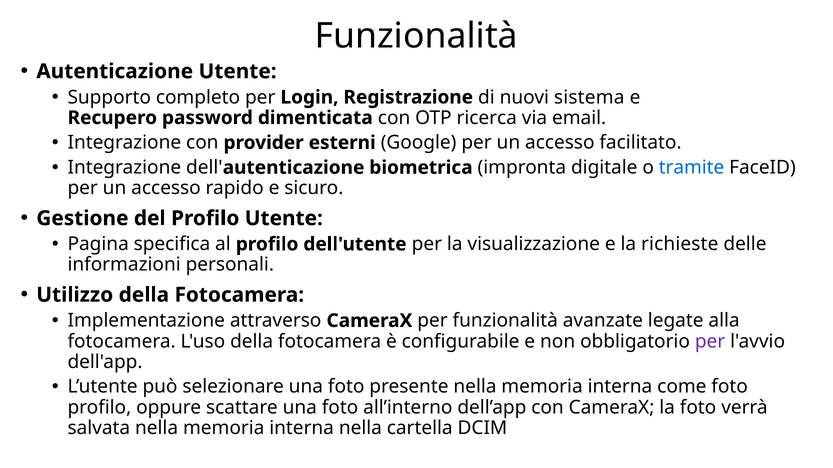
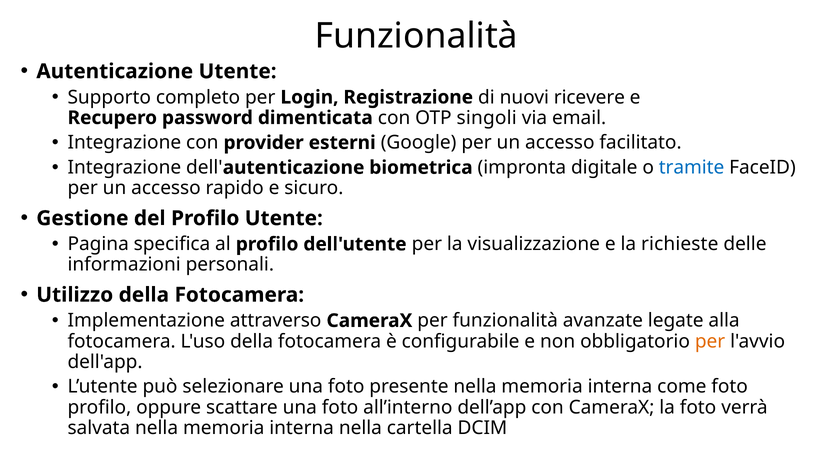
sistema: sistema -> ricevere
ricerca: ricerca -> singoli
per at (710, 342) colour: purple -> orange
